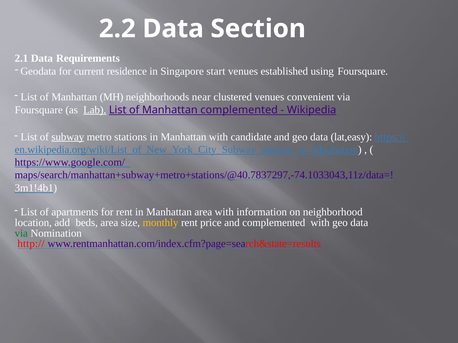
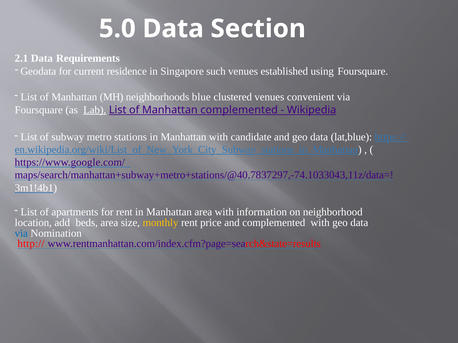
2.2: 2.2 -> 5.0
start: start -> such
near: near -> blue
subway underline: present -> none
lat,easy: lat,easy -> lat,blue
via at (21, 234) colour: green -> blue
